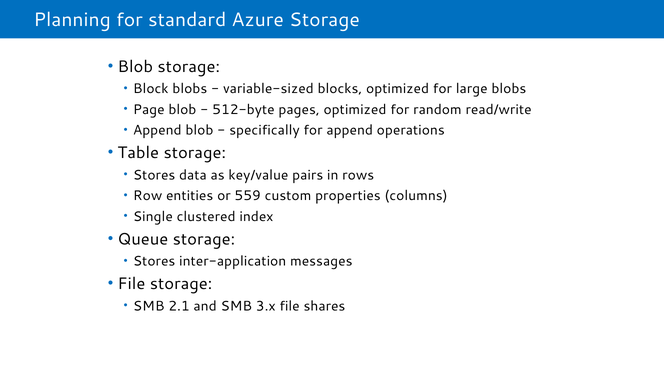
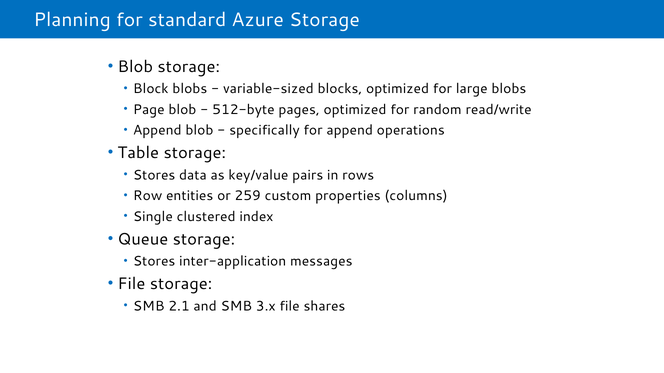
559: 559 -> 259
